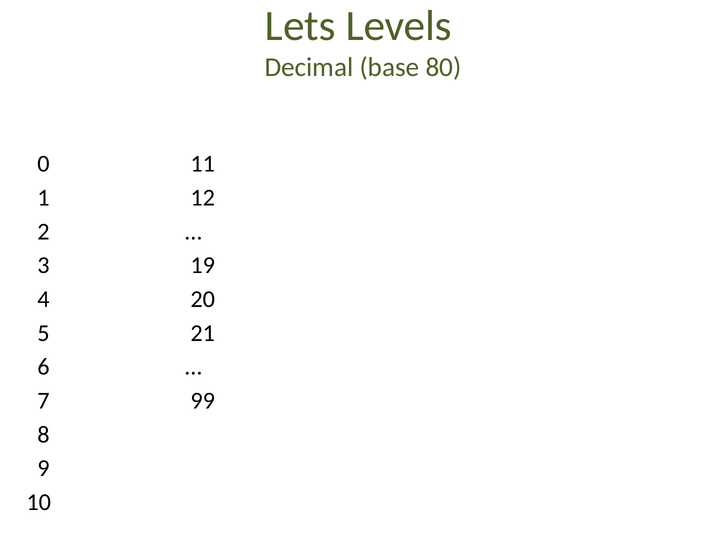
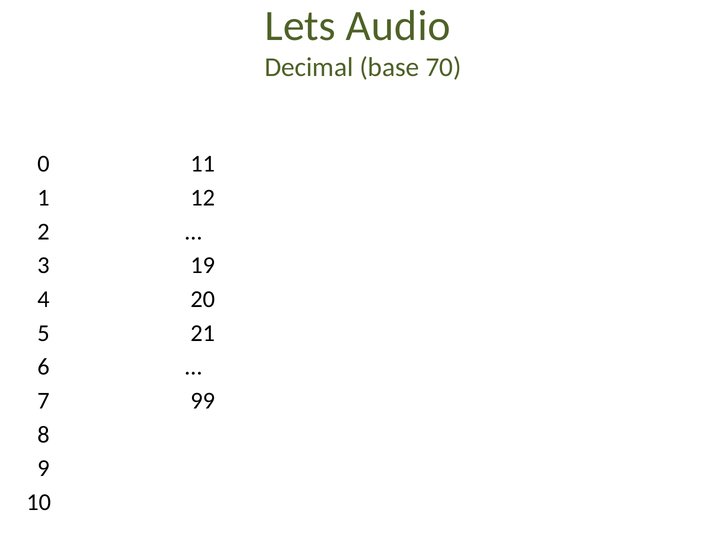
Levels: Levels -> Audio
80: 80 -> 70
